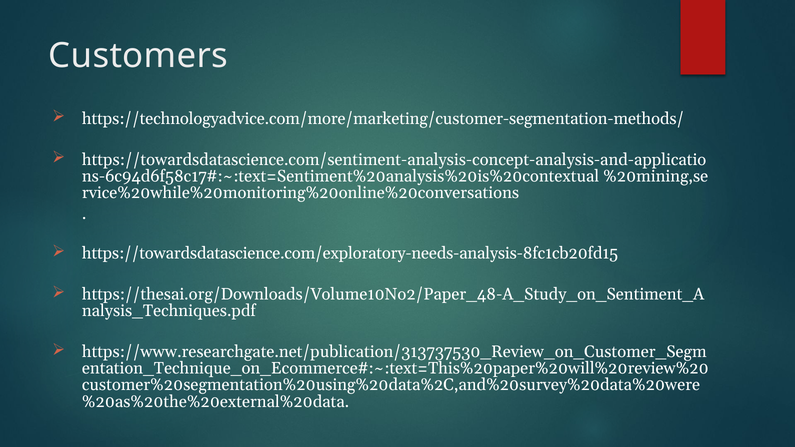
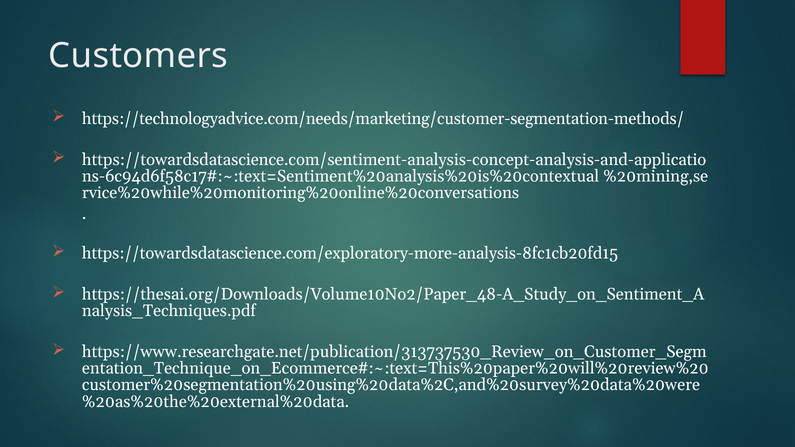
https://technologyadvice.com/more/marketing/customer-segmentation-methods/: https://technologyadvice.com/more/marketing/customer-segmentation-methods/ -> https://technologyadvice.com/needs/marketing/customer-segmentation-methods/
https://towardsdatascience.com/exploratory-needs-analysis-8fc1cb20fd15: https://towardsdatascience.com/exploratory-needs-analysis-8fc1cb20fd15 -> https://towardsdatascience.com/exploratory-more-analysis-8fc1cb20fd15
